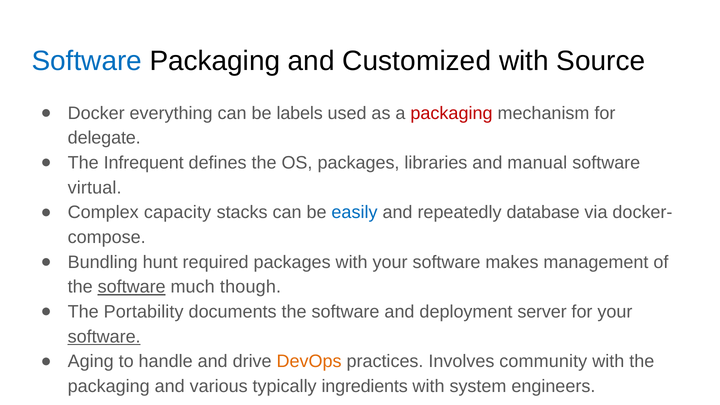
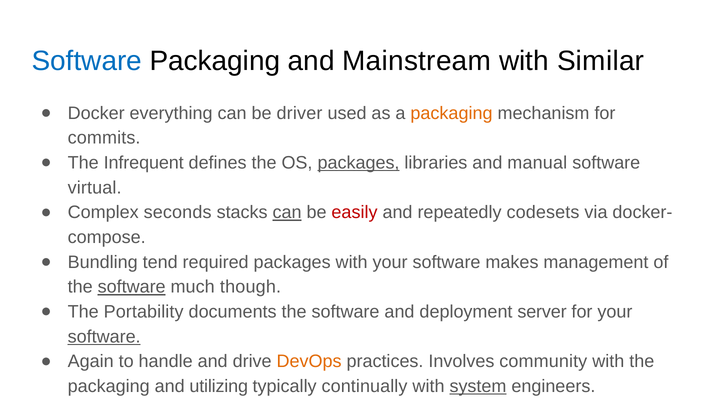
Customized: Customized -> Mainstream
Source: Source -> Similar
labels: labels -> driver
packaging at (451, 113) colour: red -> orange
delegate: delegate -> commits
packages at (358, 163) underline: none -> present
capacity: capacity -> seconds
can at (287, 213) underline: none -> present
easily colour: blue -> red
database: database -> codesets
hunt: hunt -> tend
Aging: Aging -> Again
various: various -> utilizing
ingredients: ingredients -> continually
system underline: none -> present
